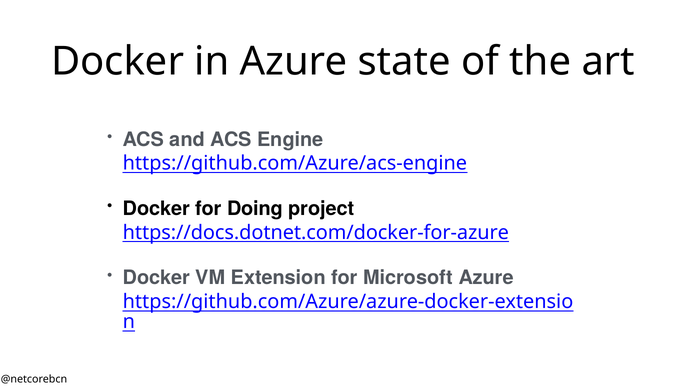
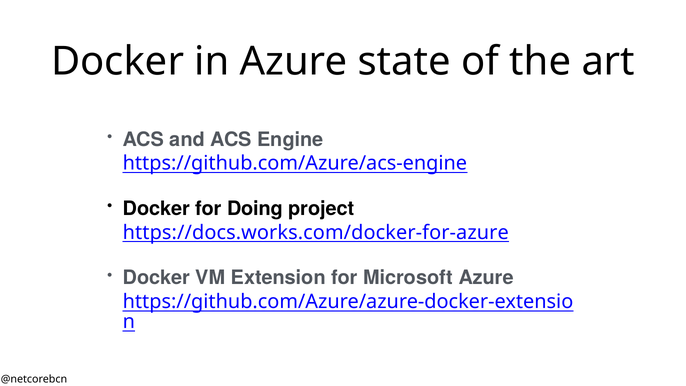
https://docs.dotnet.com/docker-for-azure: https://docs.dotnet.com/docker-for-azure -> https://docs.works.com/docker-for-azure
